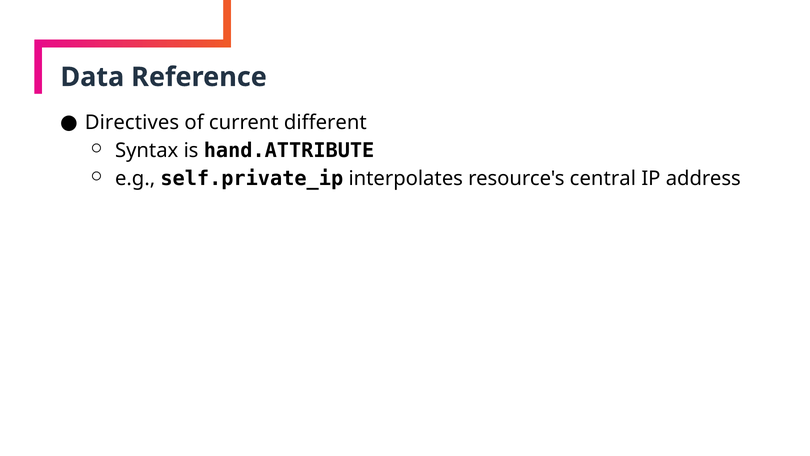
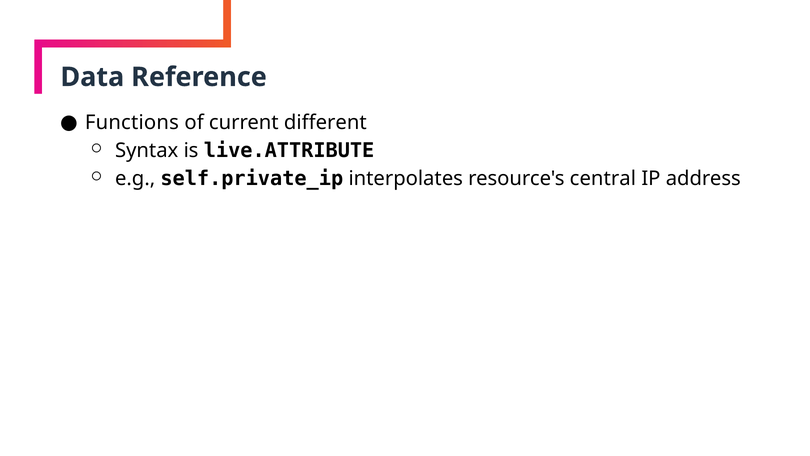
Directives: Directives -> Functions
hand.ATTRIBUTE: hand.ATTRIBUTE -> live.ATTRIBUTE
